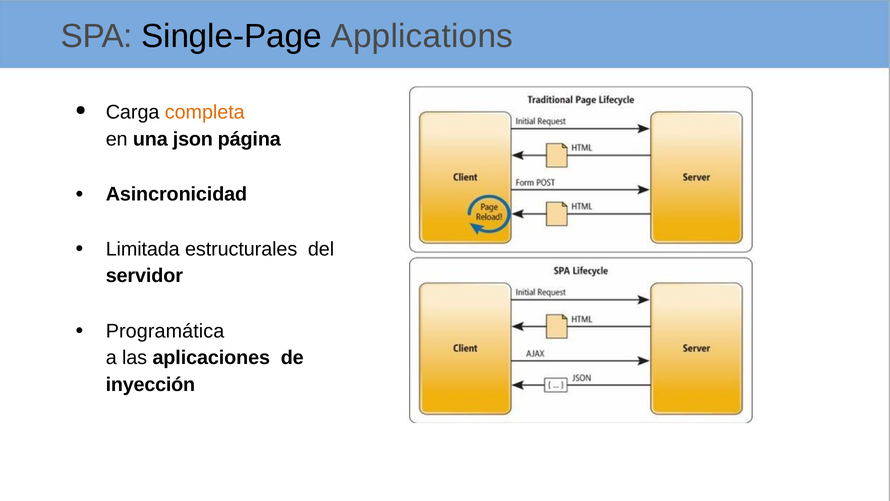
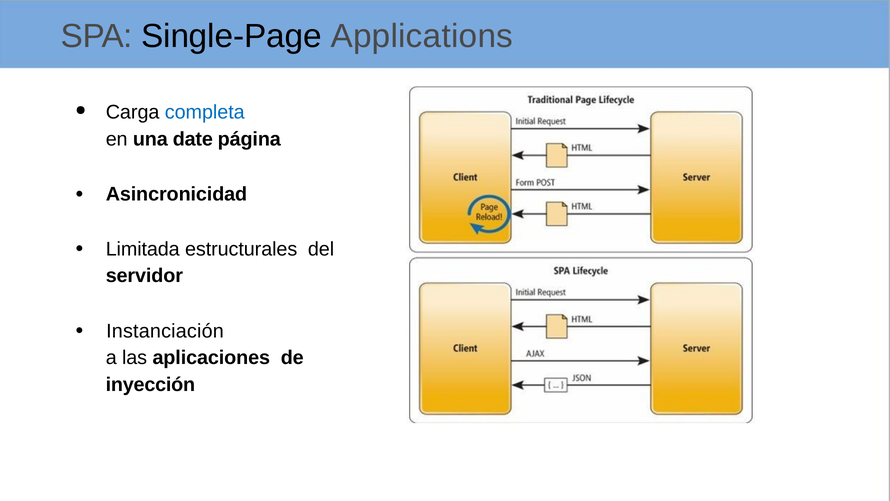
completa colour: orange -> blue
json: json -> date
Programática: Programática -> Instanciación
